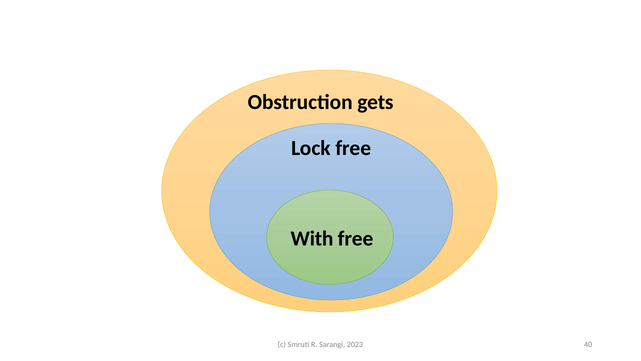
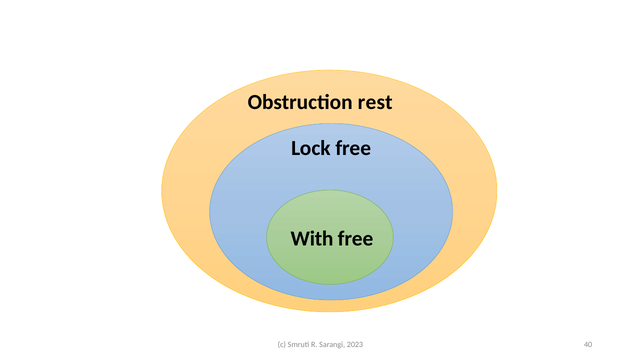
gets: gets -> rest
